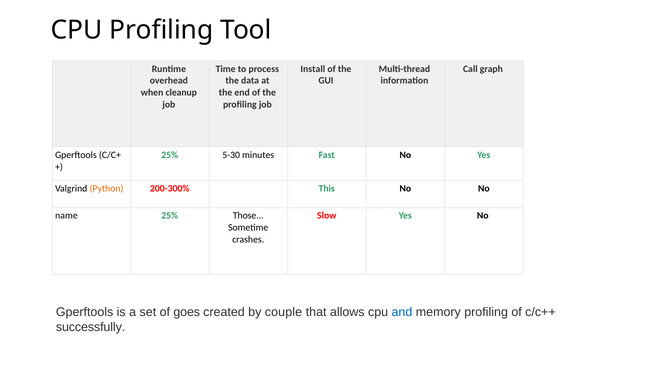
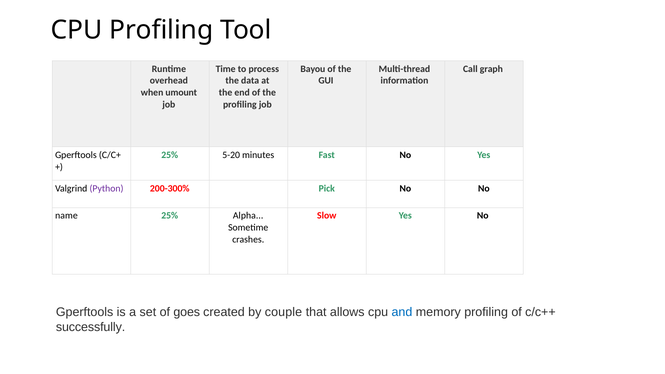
Install: Install -> Bayou
cleanup: cleanup -> umount
5-30: 5-30 -> 5-20
Python colour: orange -> purple
This: This -> Pick
Those: Those -> Alpha
